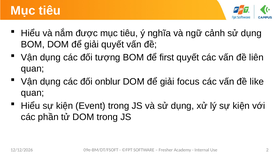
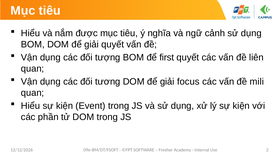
onblur: onblur -> tương
like: like -> mili
